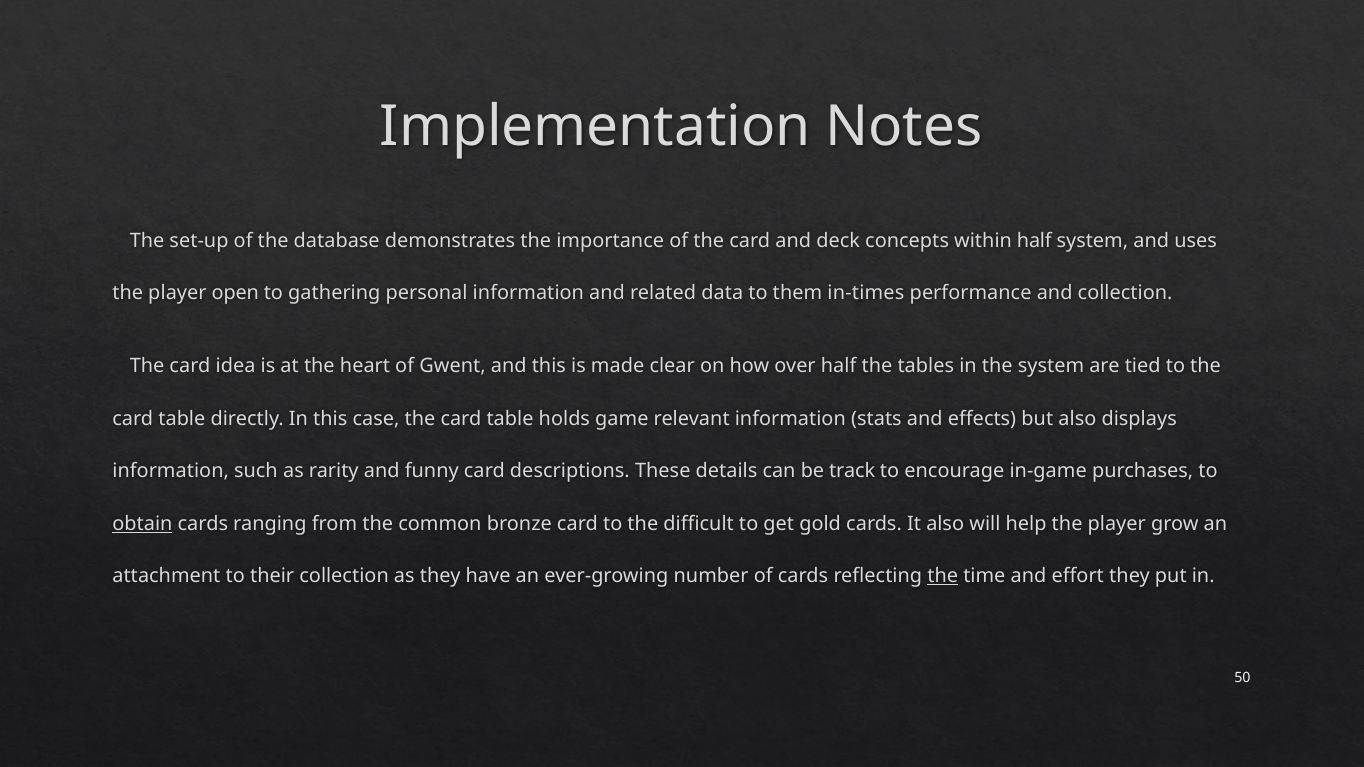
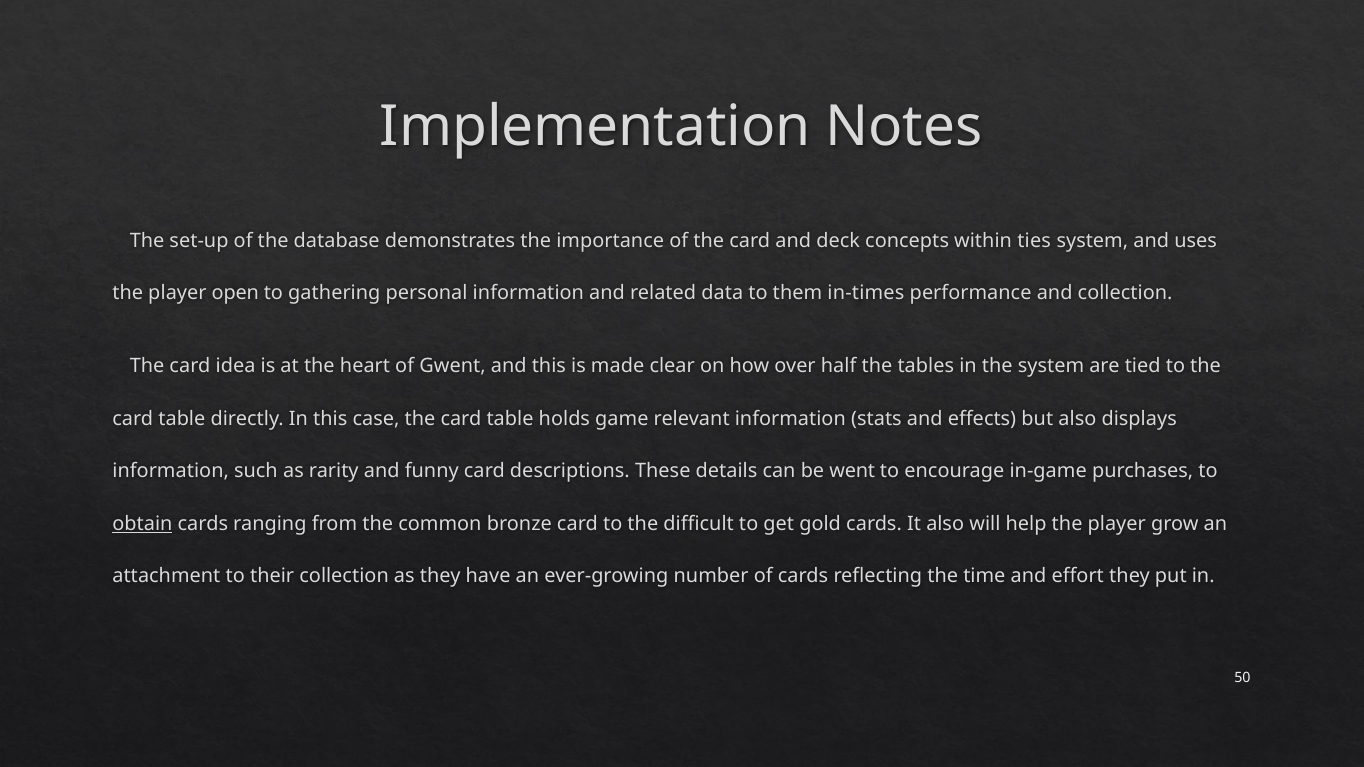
within half: half -> ties
track: track -> went
the at (943, 576) underline: present -> none
